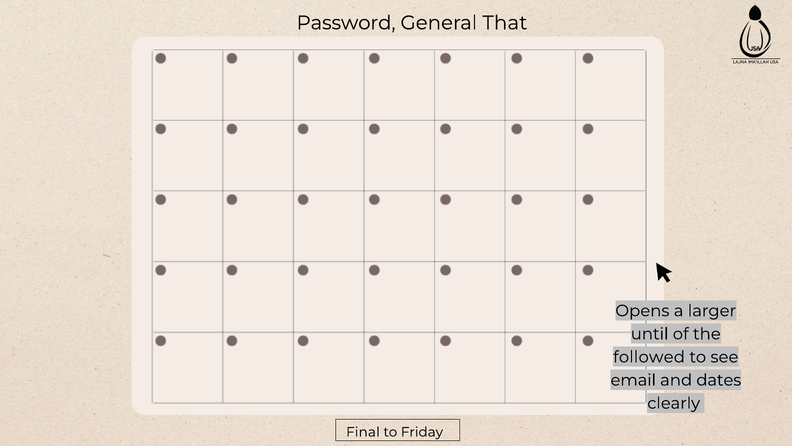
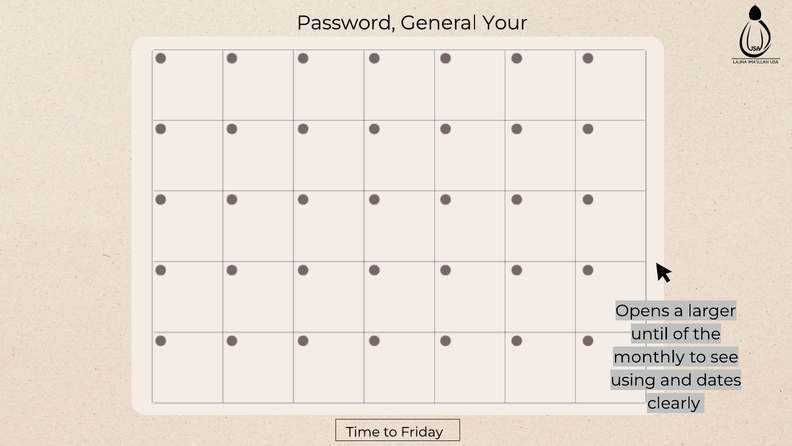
That: That -> Your
followed: followed -> monthly
email: email -> using
Final: Final -> Time
